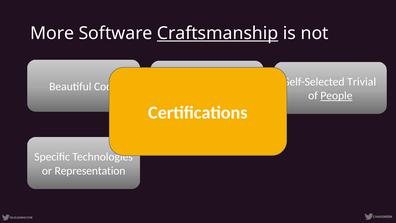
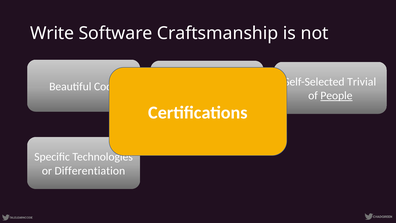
More: More -> Write
Craftsmanship underline: present -> none
Representation: Representation -> Differentiation
